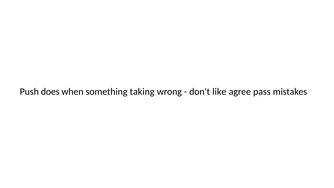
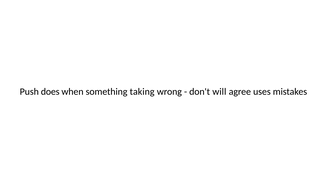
like: like -> will
pass: pass -> uses
